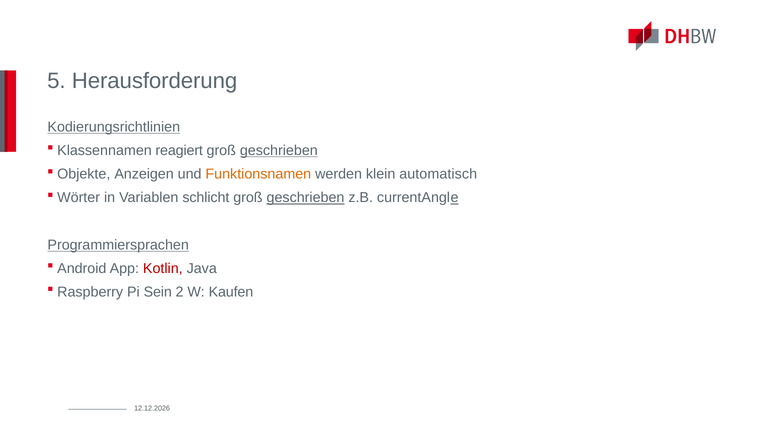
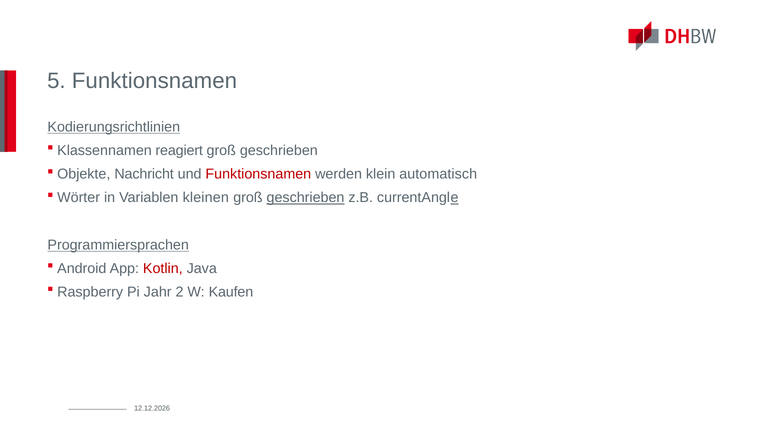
5 Herausforderung: Herausforderung -> Funktionsnamen
geschrieben at (279, 151) underline: present -> none
Anzeigen: Anzeigen -> Nachricht
Funktionsnamen at (258, 174) colour: orange -> red
schlicht: schlicht -> kleinen
Sein: Sein -> Jahr
